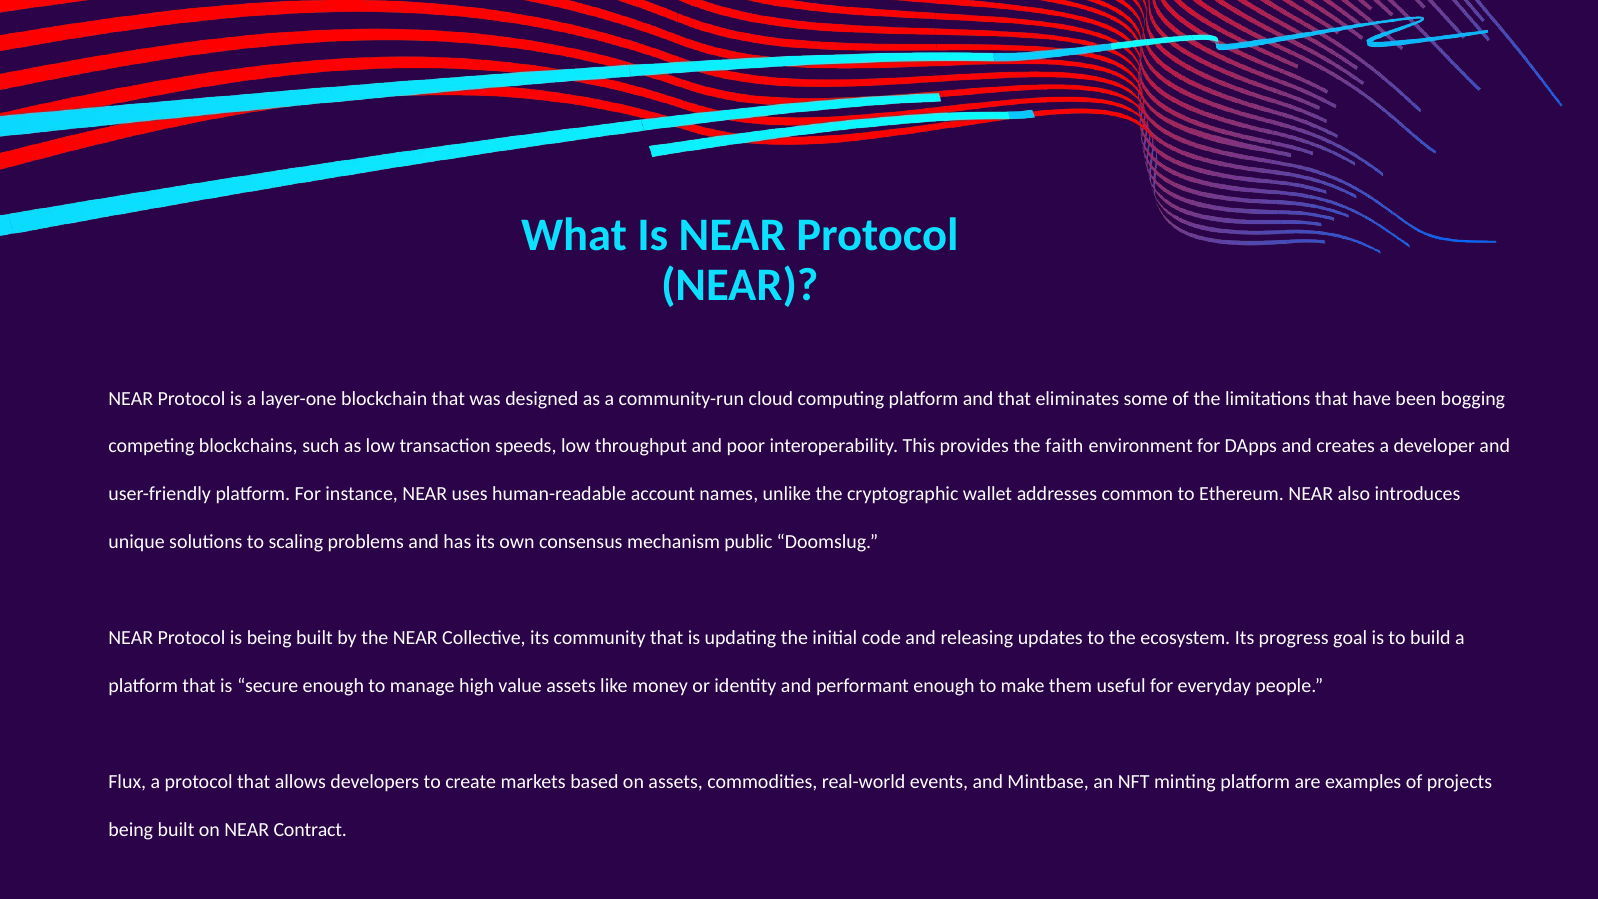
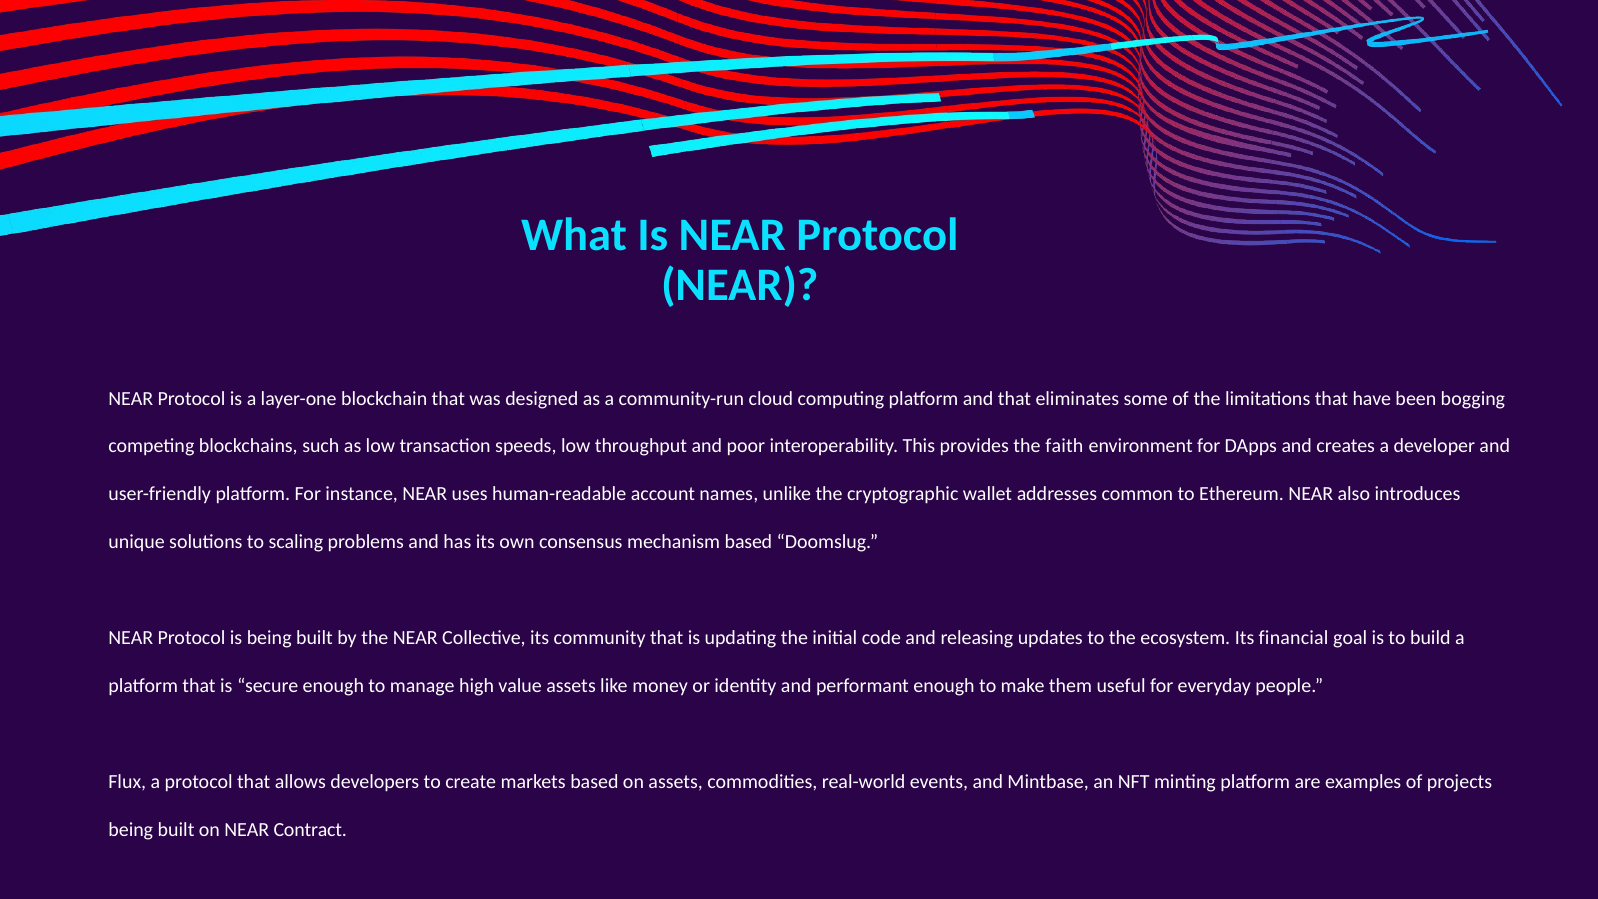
mechanism public: public -> based
progress: progress -> financial
